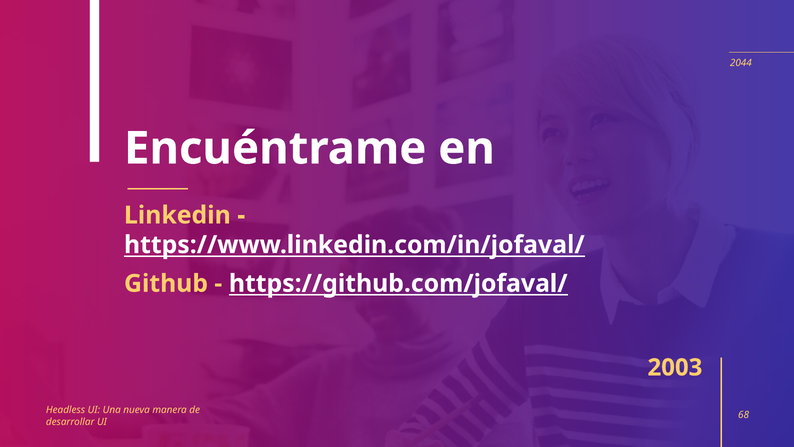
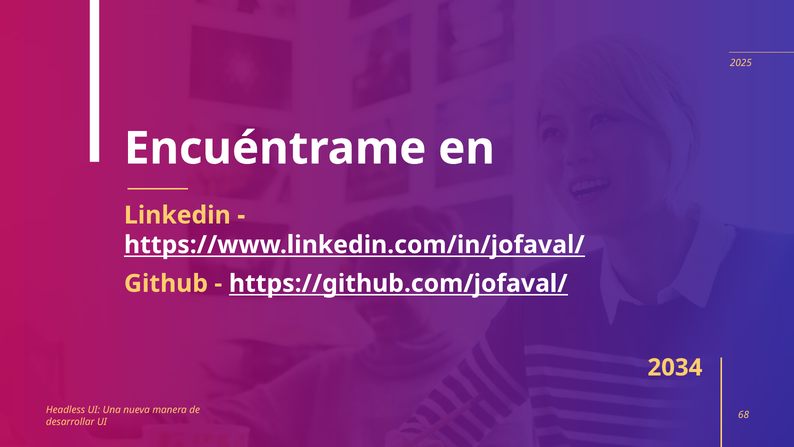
2044: 2044 -> 2025
2003: 2003 -> 2034
